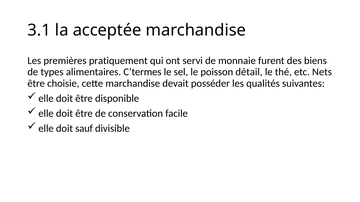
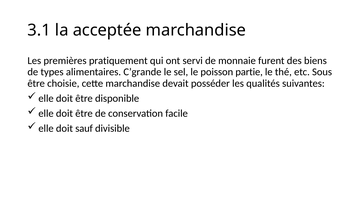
C’termes: C’termes -> C’grande
détail: détail -> partie
Nets: Nets -> Sous
